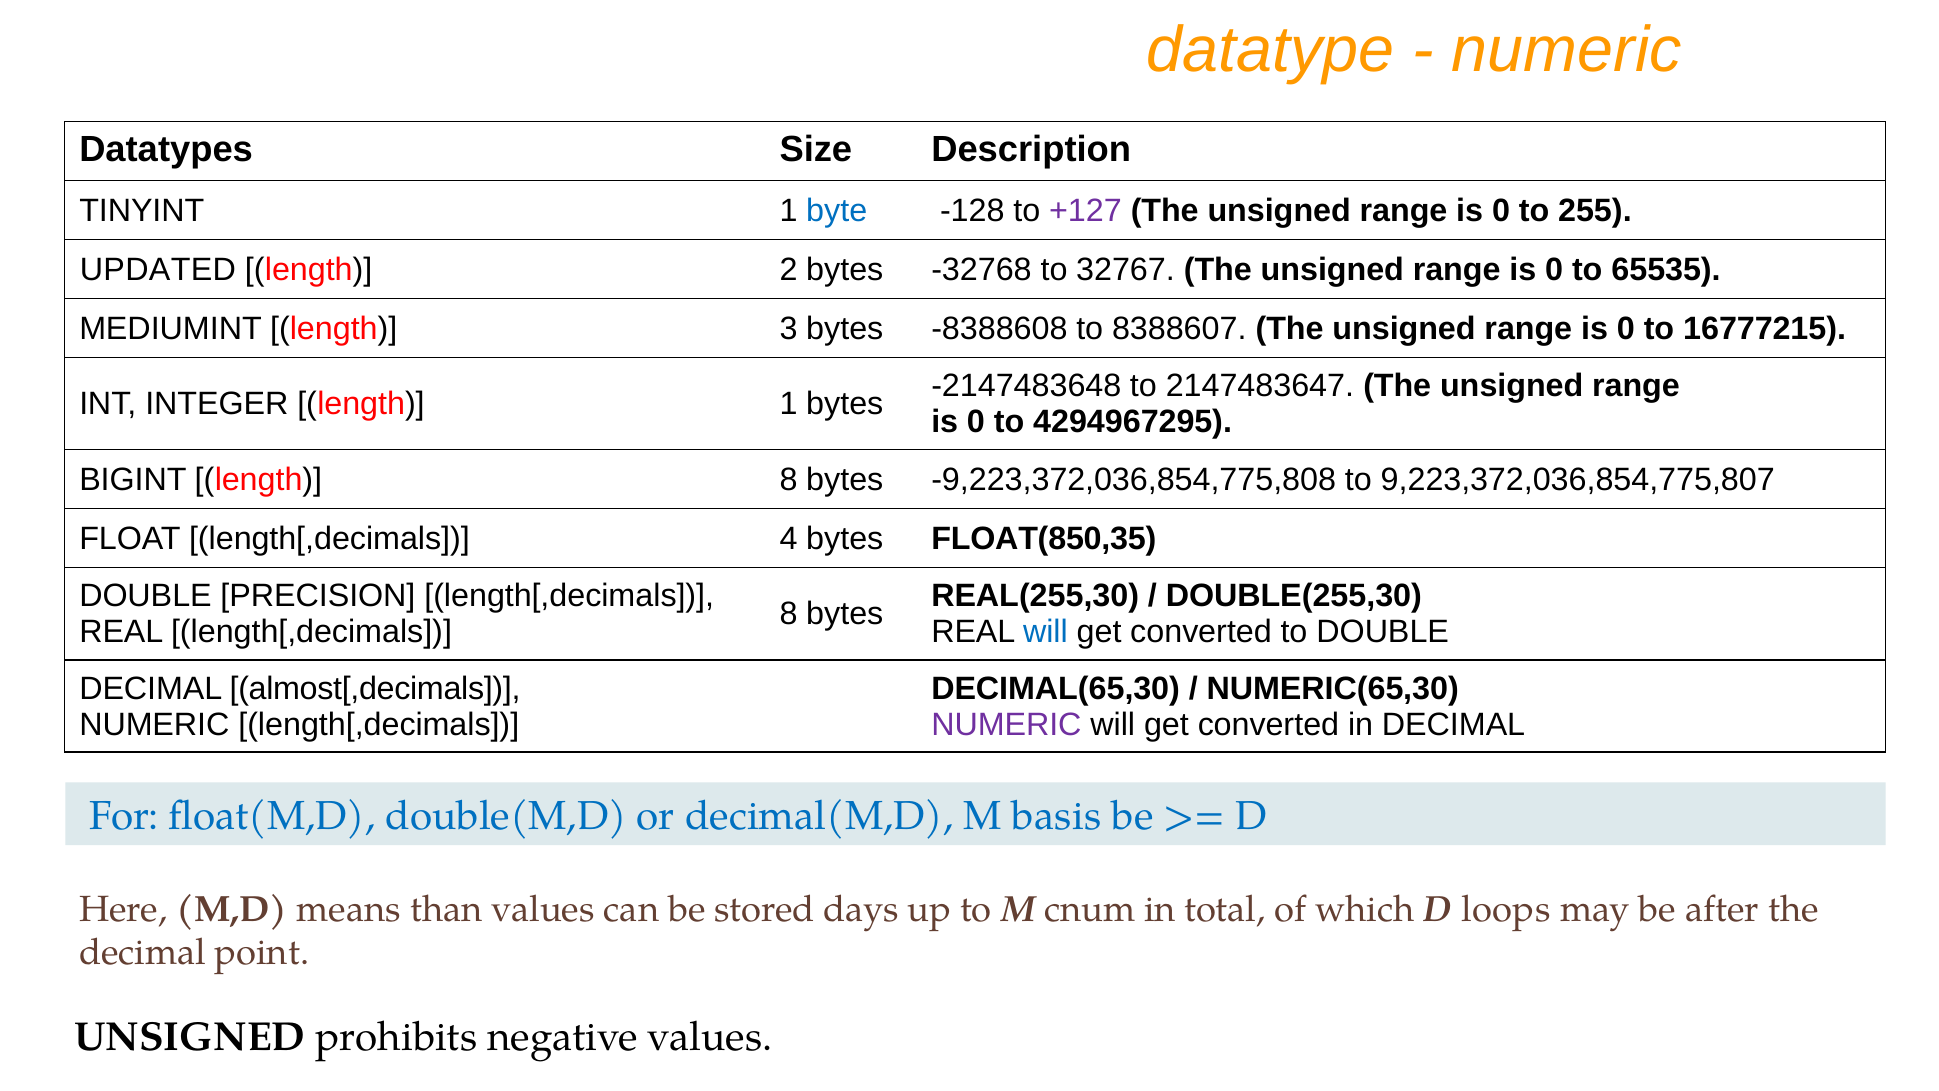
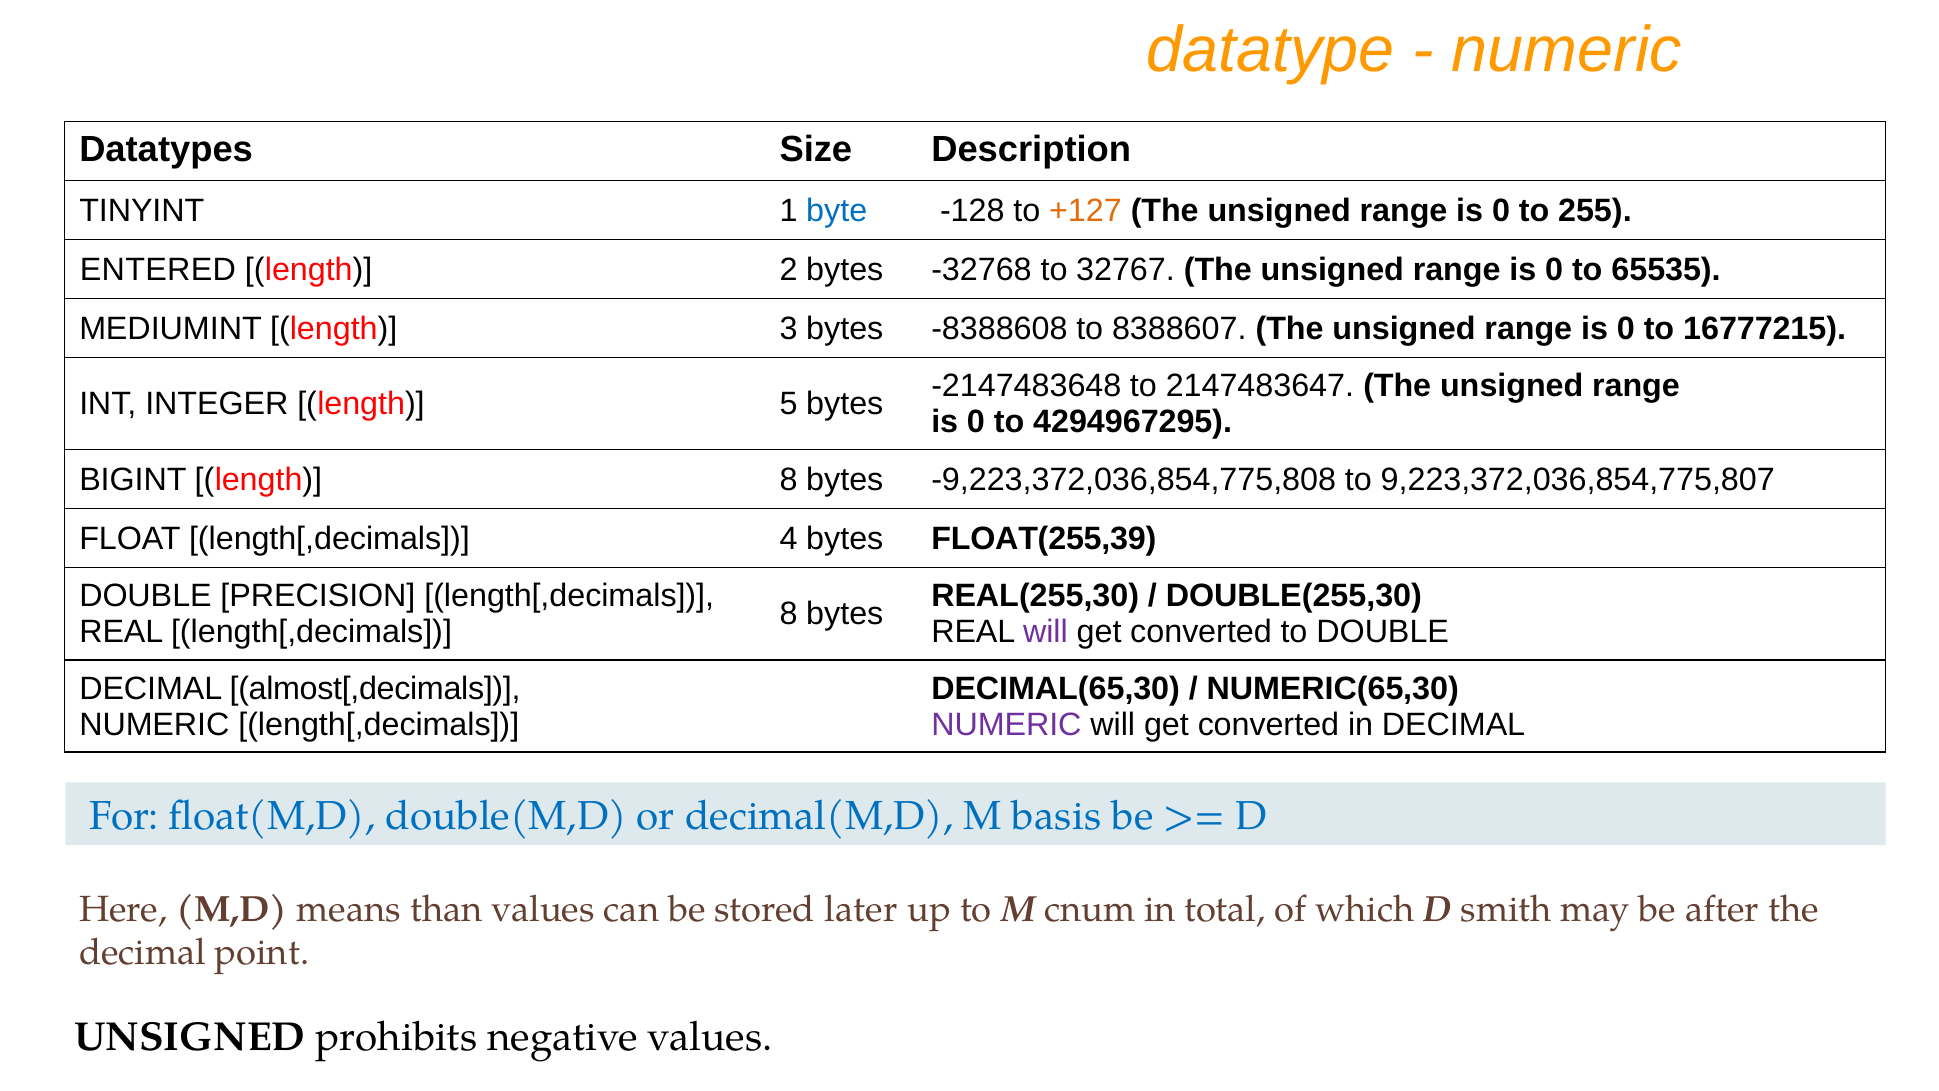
+127 colour: purple -> orange
UPDATED: UPDATED -> ENTERED
length 1: 1 -> 5
FLOAT(850,35: FLOAT(850,35 -> FLOAT(255,39
will at (1045, 632) colour: blue -> purple
days: days -> later
loops: loops -> smith
